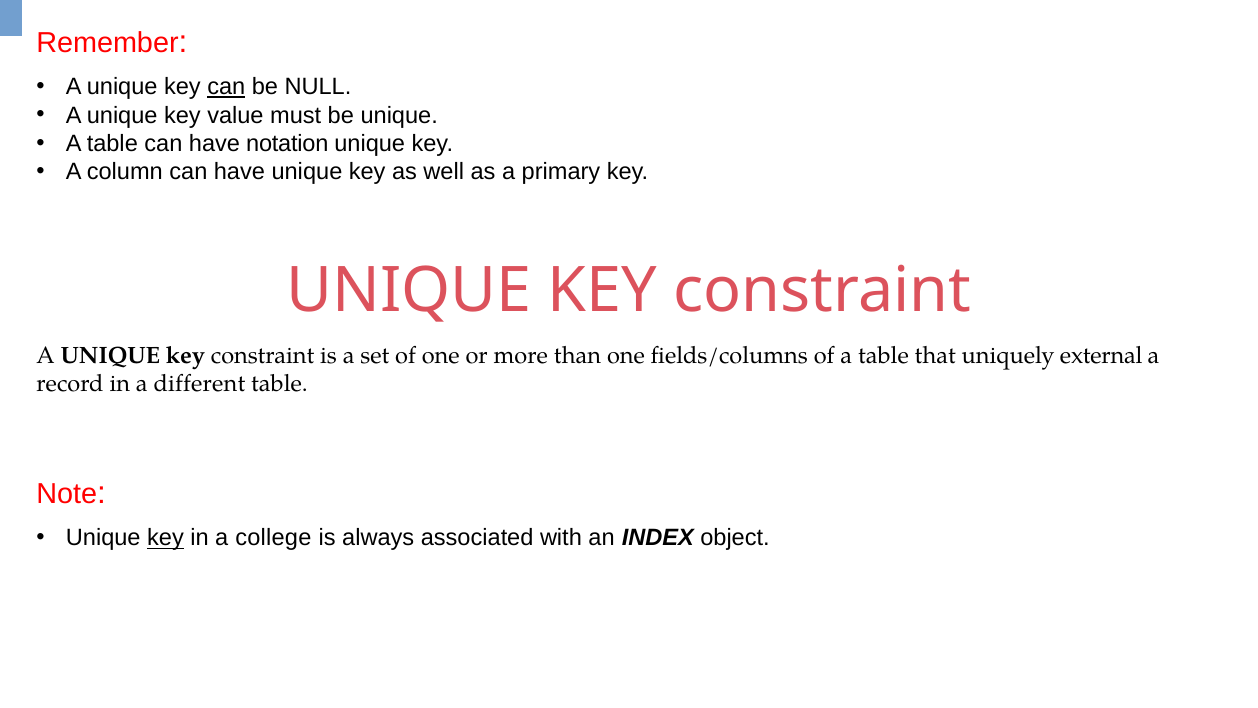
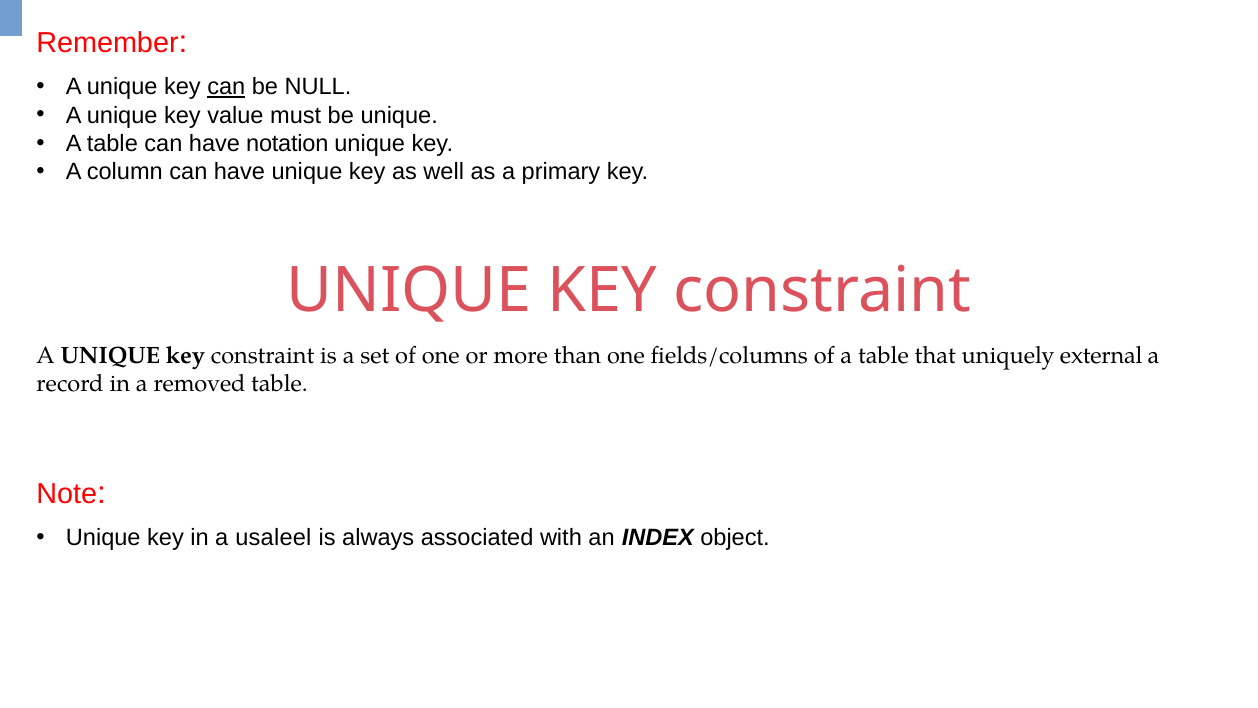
different: different -> removed
key at (166, 538) underline: present -> none
college: college -> usaleel
